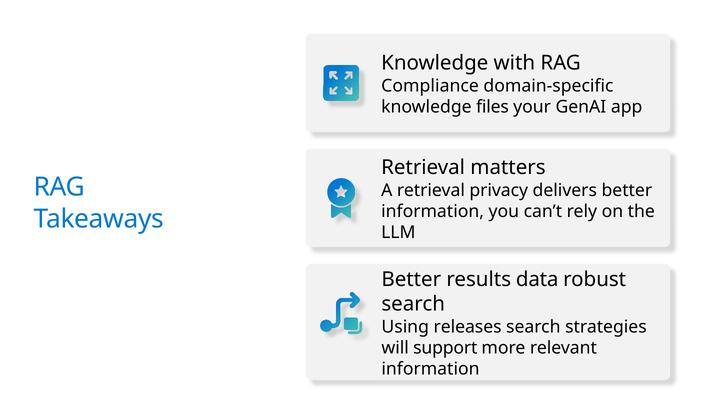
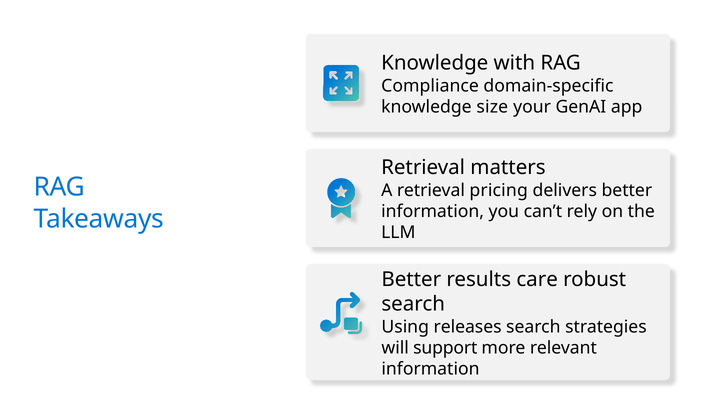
files: files -> size
privacy: privacy -> pricing
data: data -> care
